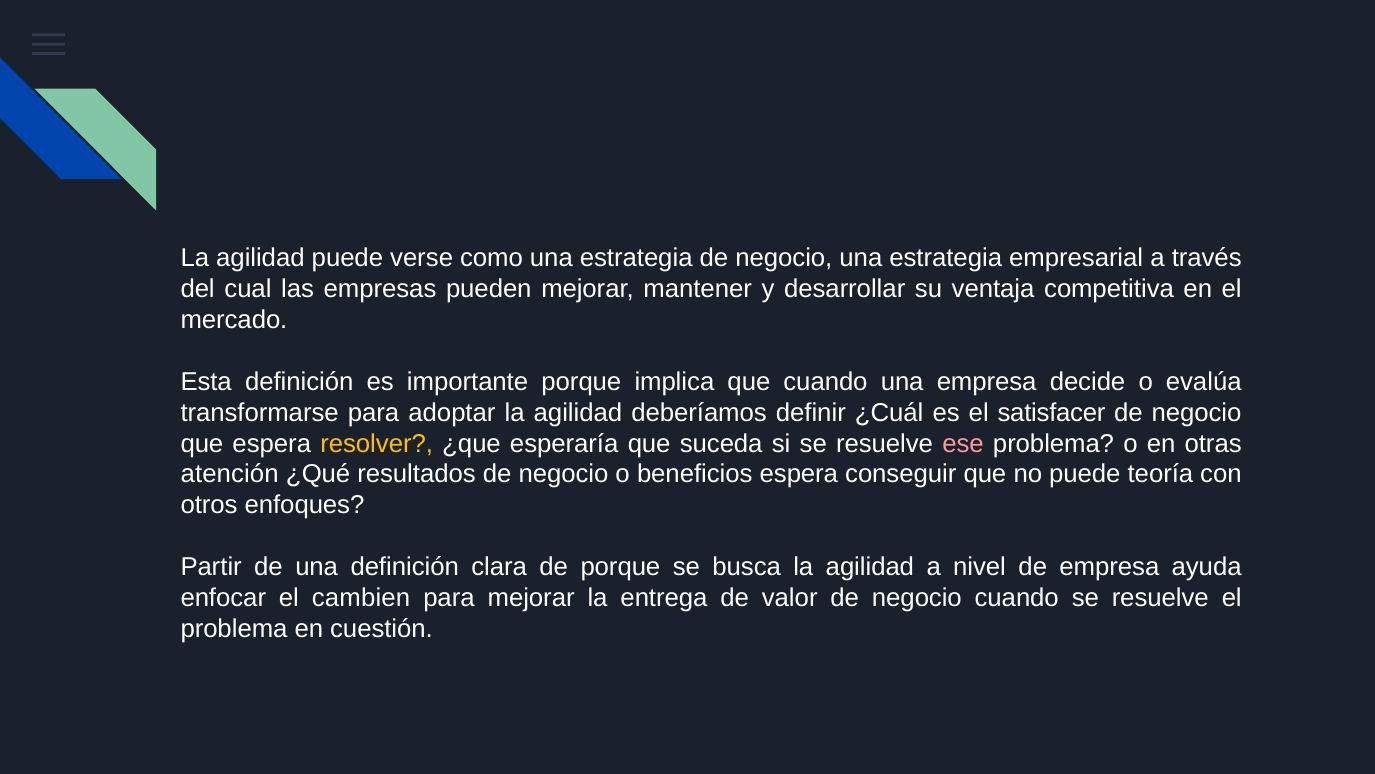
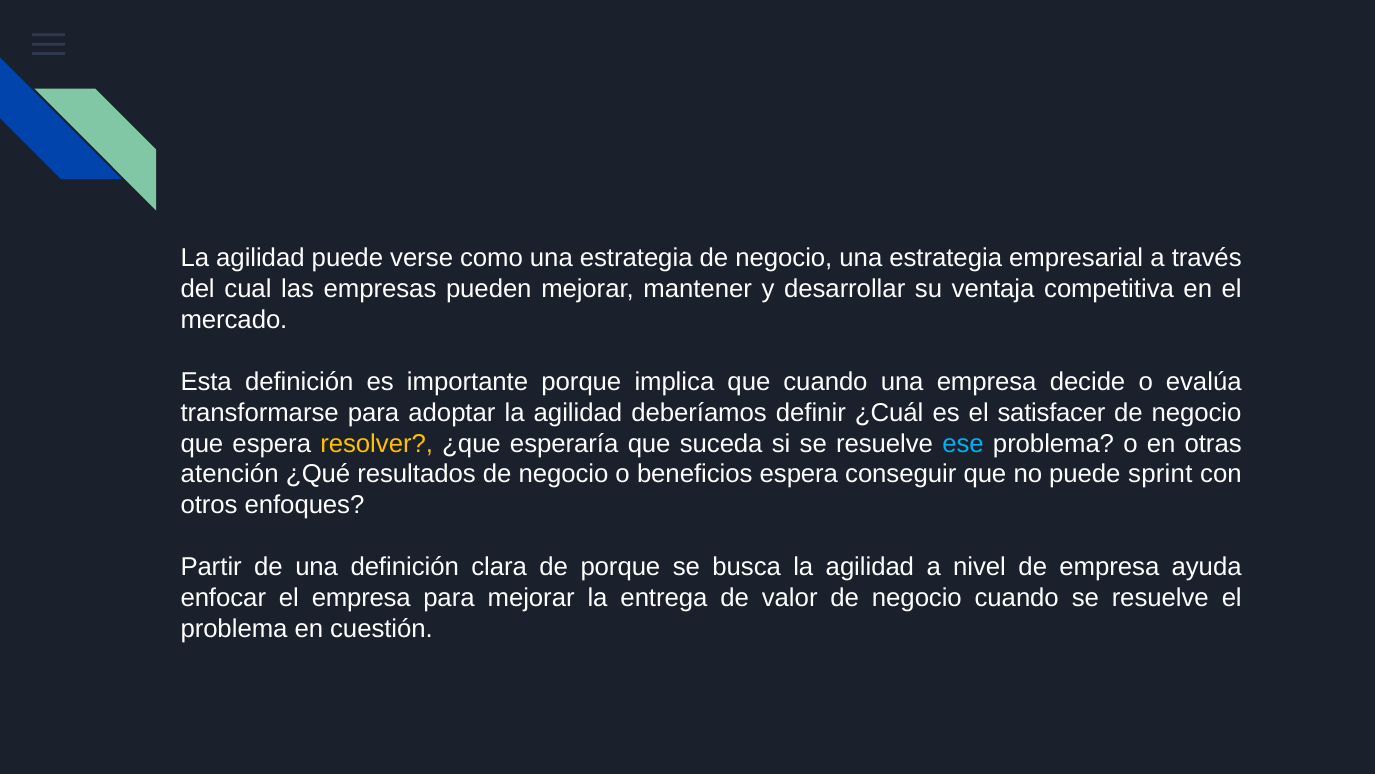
ese colour: pink -> light blue
teoría: teoría -> sprint
el cambien: cambien -> empresa
